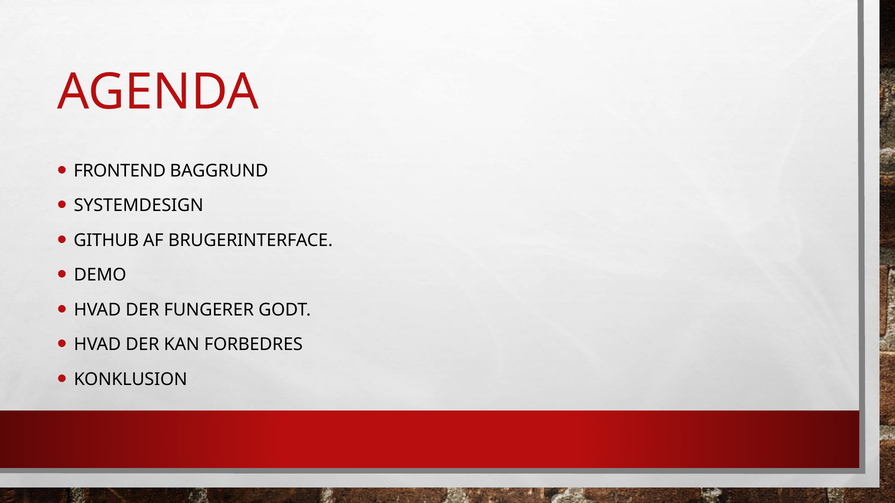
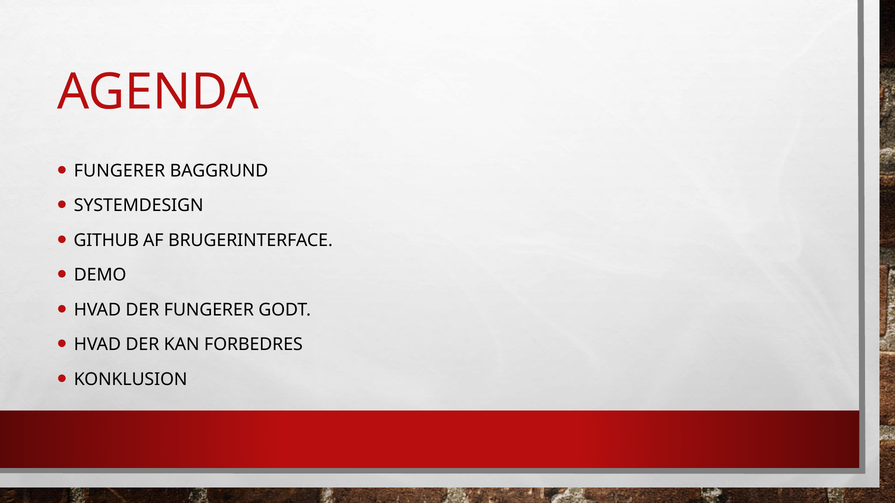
FRONTEND at (120, 171): FRONTEND -> FUNGERER
